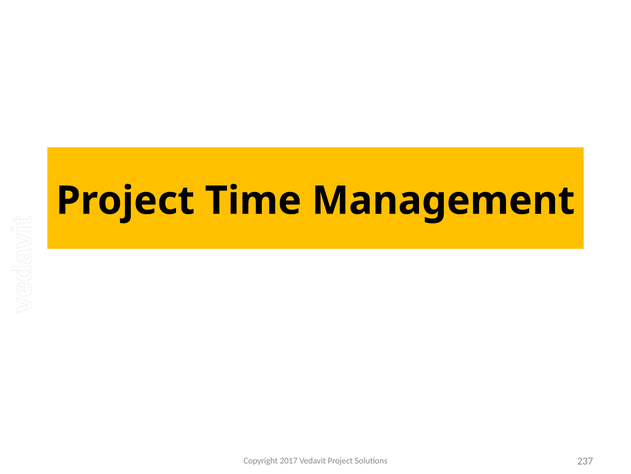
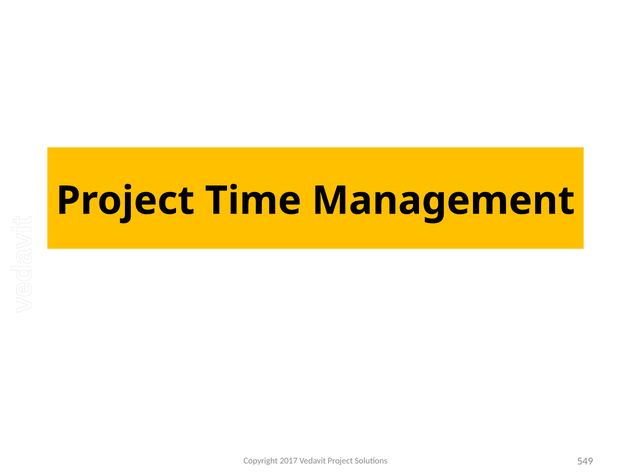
237: 237 -> 549
